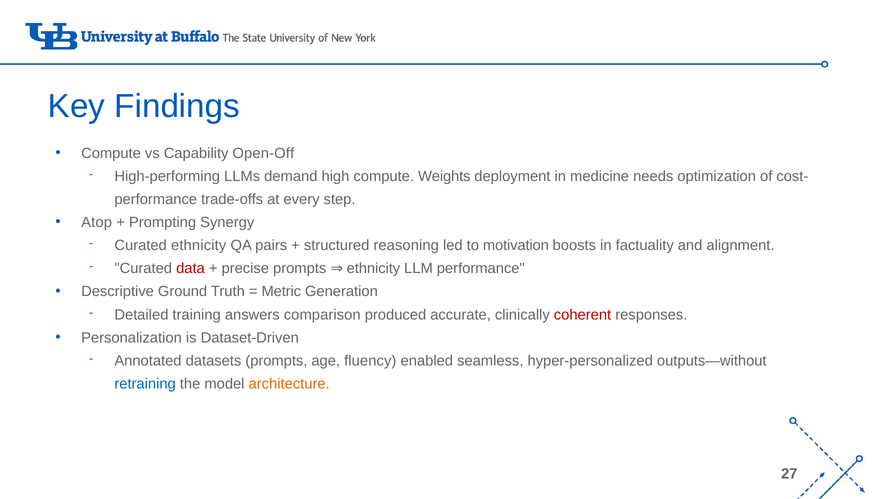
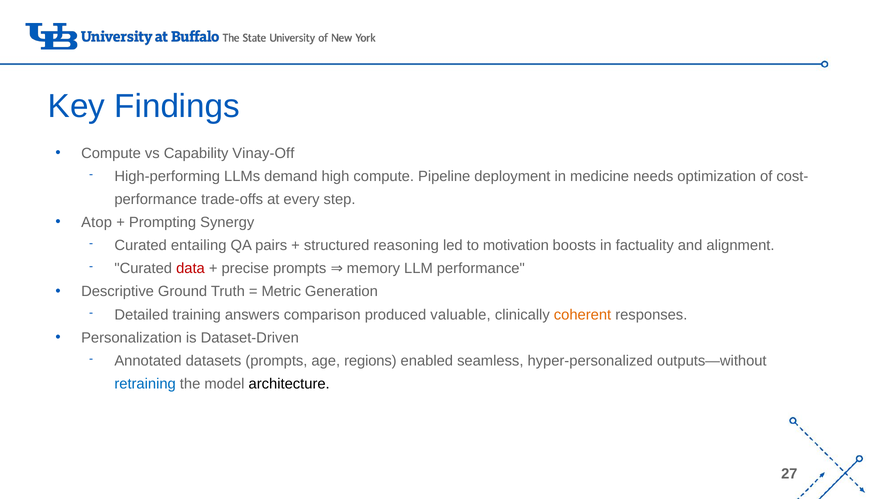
Open-Off: Open-Off -> Vinay-Off
Weights: Weights -> Pipeline
Curated ethnicity: ethnicity -> entailing
prompts ethnicity: ethnicity -> memory
accurate: accurate -> valuable
coherent colour: red -> orange
fluency: fluency -> regions
architecture colour: orange -> black
